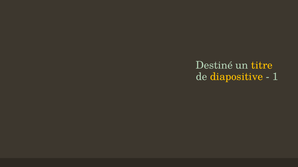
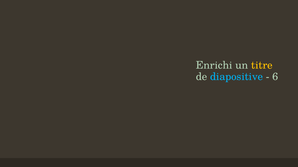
Destiné: Destiné -> Enrichi
diapositive colour: yellow -> light blue
1: 1 -> 6
